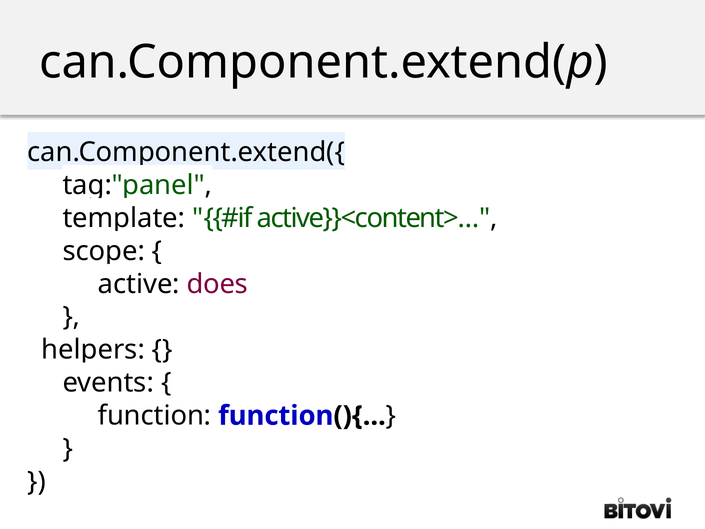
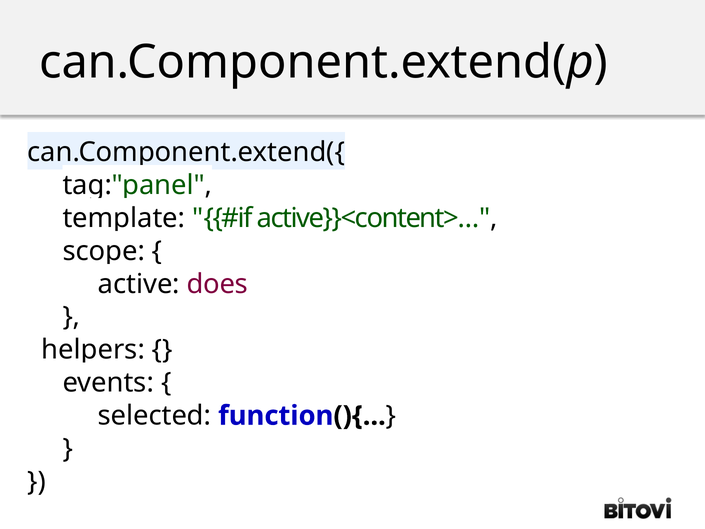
function: function -> selected
